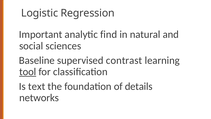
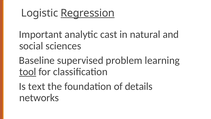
Regression underline: none -> present
find: find -> cast
contrast: contrast -> problem
